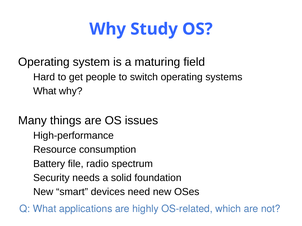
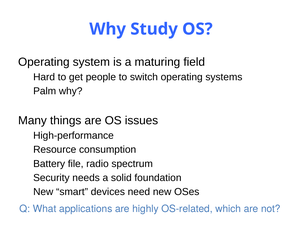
What at (45, 91): What -> Palm
